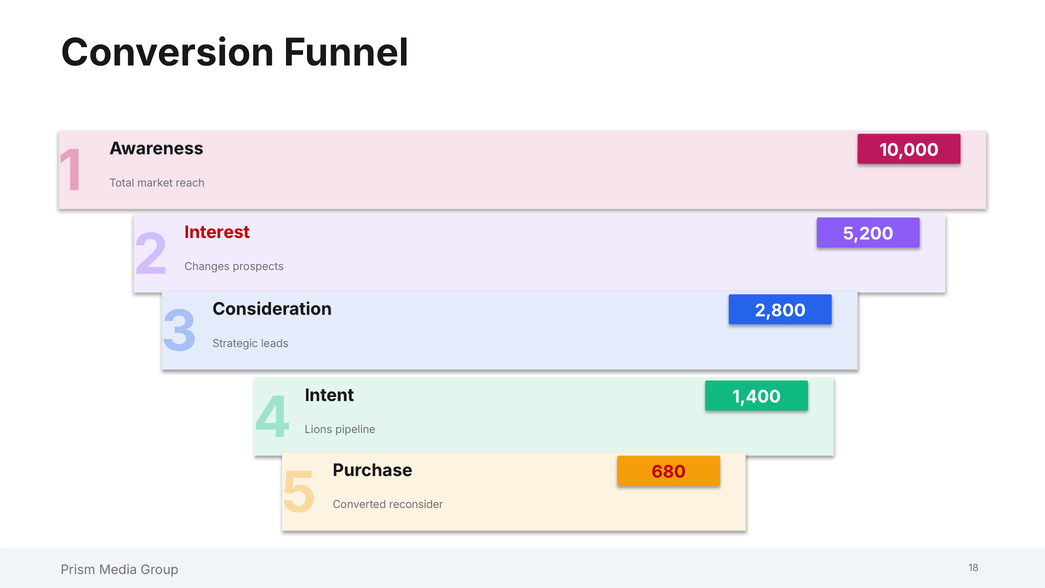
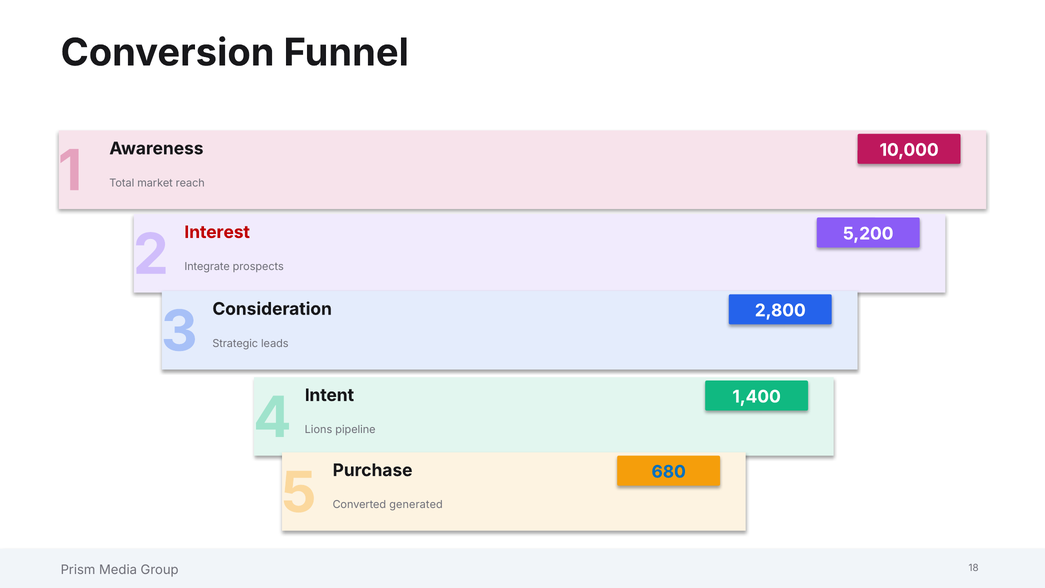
Changes: Changes -> Integrate
680 colour: red -> blue
reconsider: reconsider -> generated
